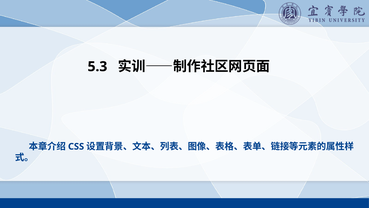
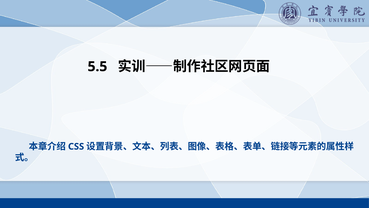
5.3: 5.3 -> 5.5
